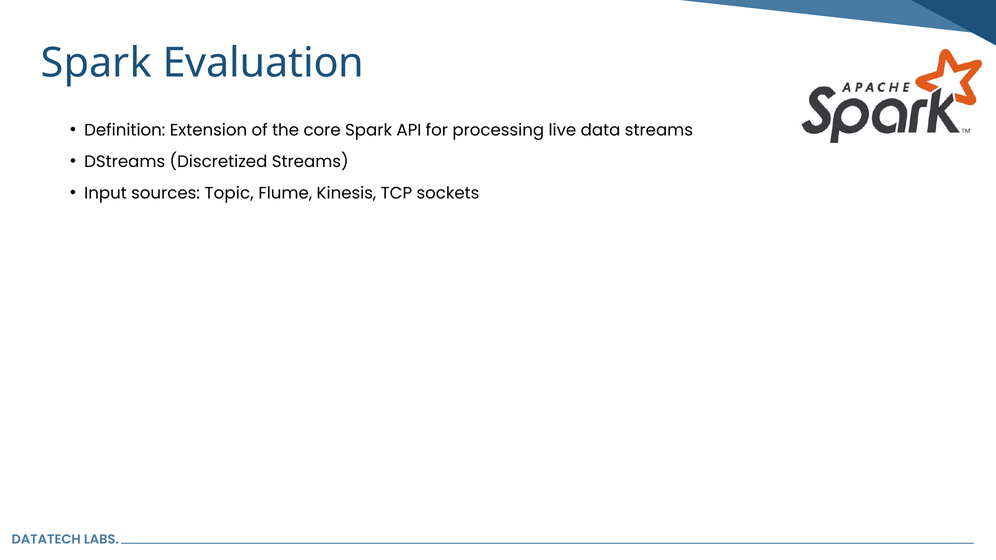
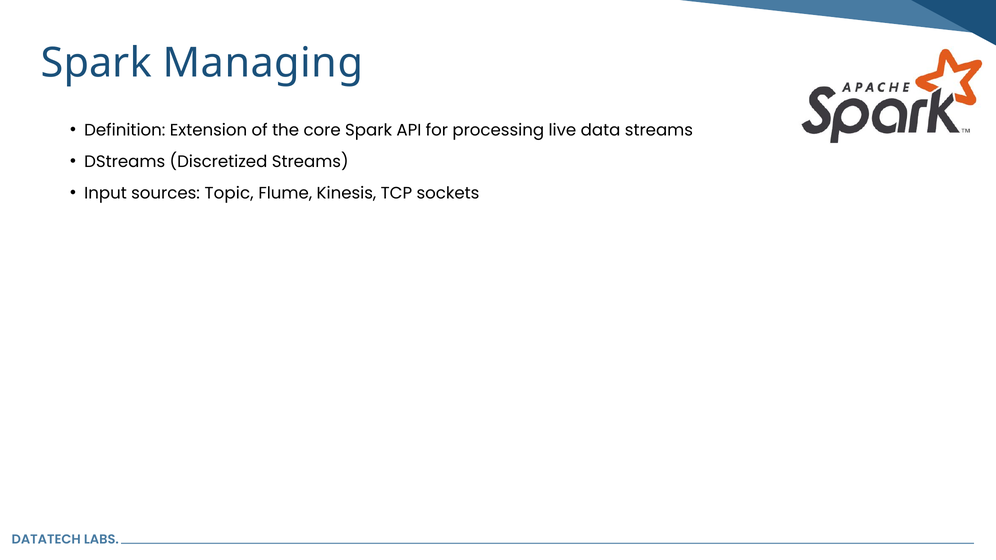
Evaluation: Evaluation -> Managing
